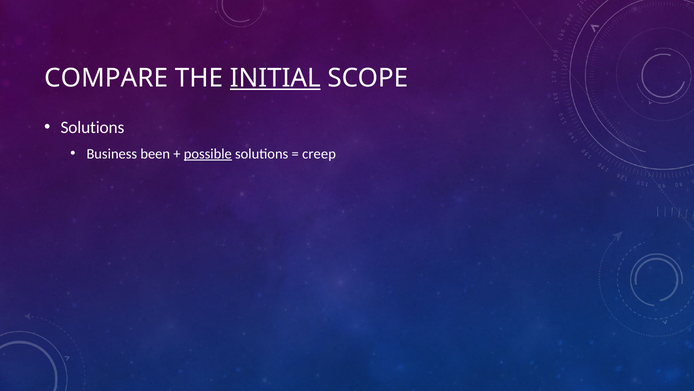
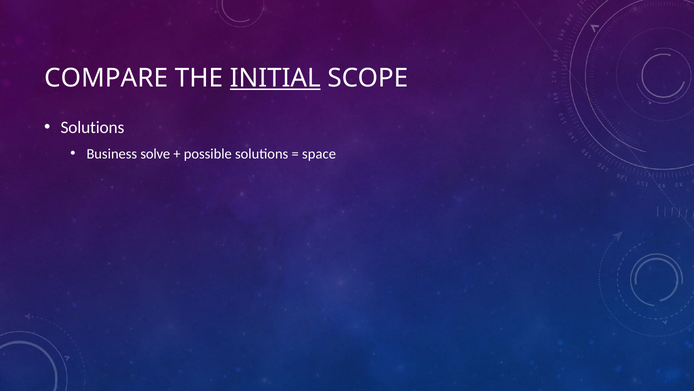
been: been -> solve
possible underline: present -> none
creep: creep -> space
